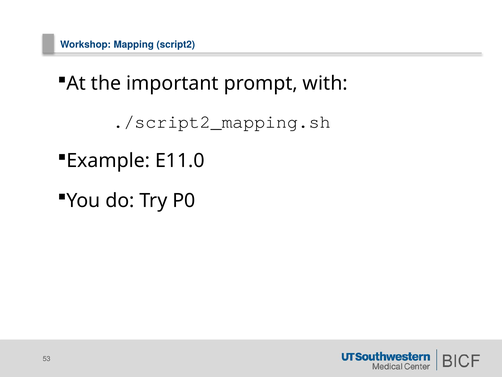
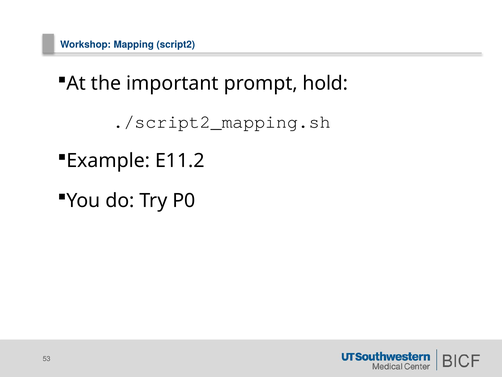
with: with -> hold
E11.0: E11.0 -> E11.2
